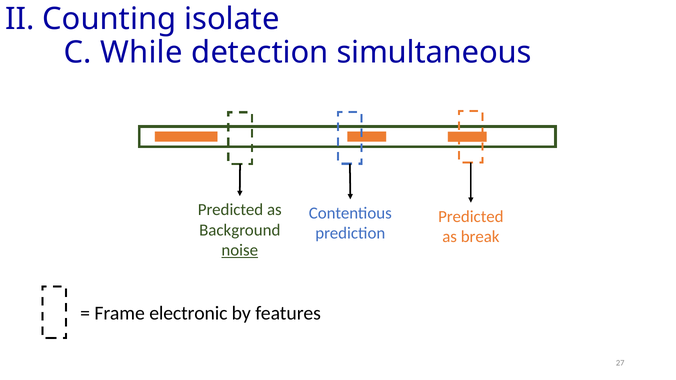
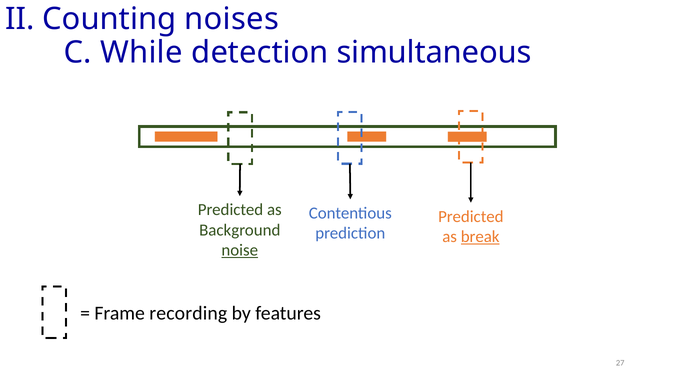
isolate: isolate -> noises
break underline: none -> present
electronic: electronic -> recording
